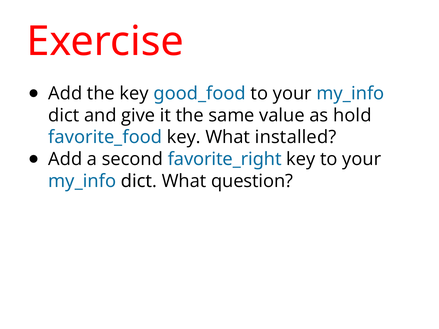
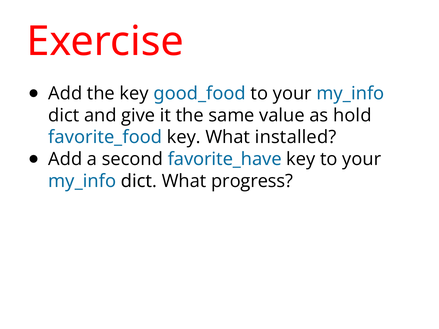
favorite_right: favorite_right -> favorite_have
question: question -> progress
